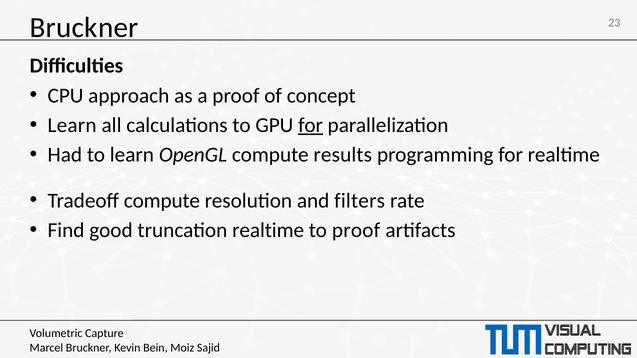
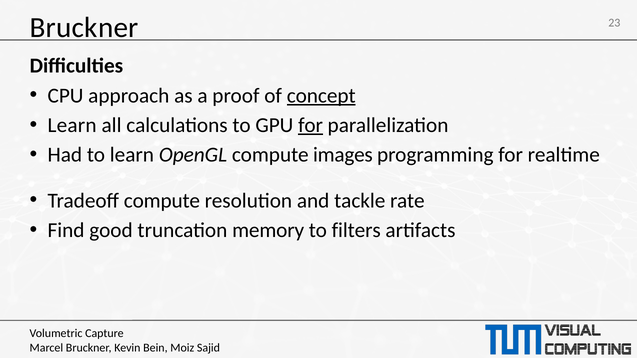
concept underline: none -> present
results: results -> images
filters: filters -> tackle
truncation realtime: realtime -> memory
to proof: proof -> filters
